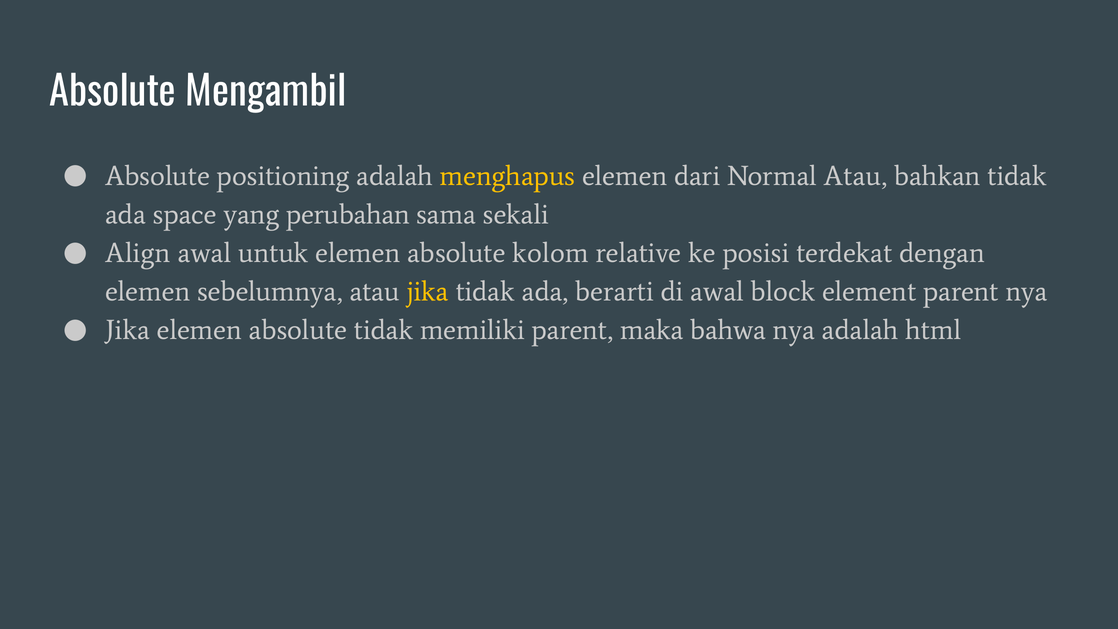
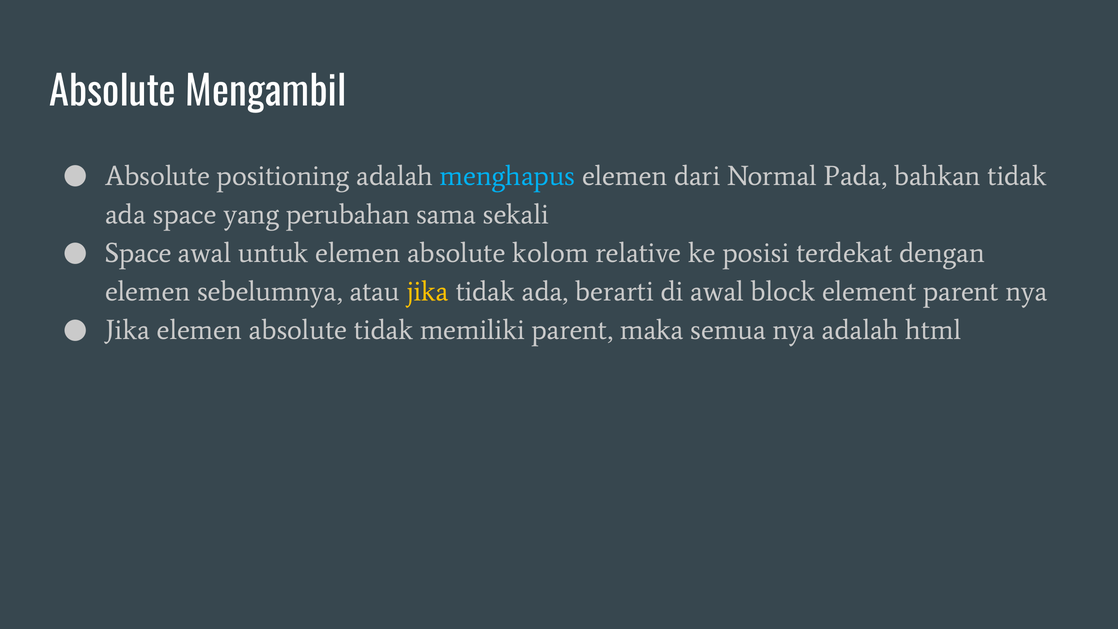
menghapus colour: yellow -> light blue
Normal Atau: Atau -> Pada
Align at (138, 253): Align -> Space
bahwa: bahwa -> semua
